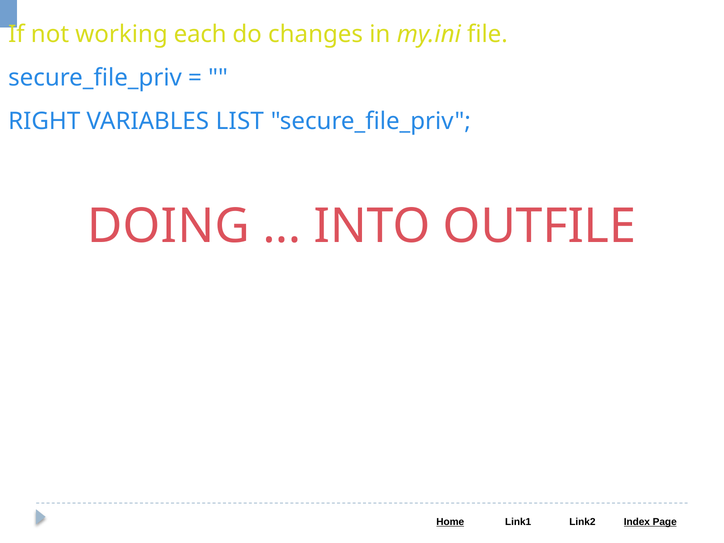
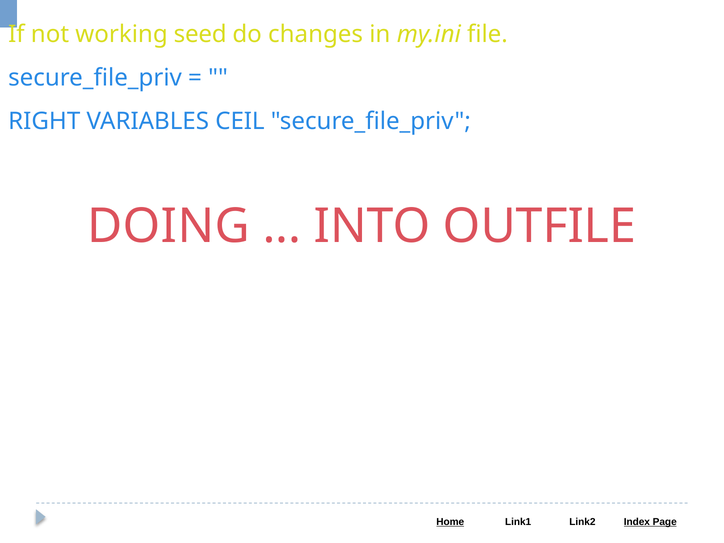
each: each -> seed
LIST: LIST -> CEIL
